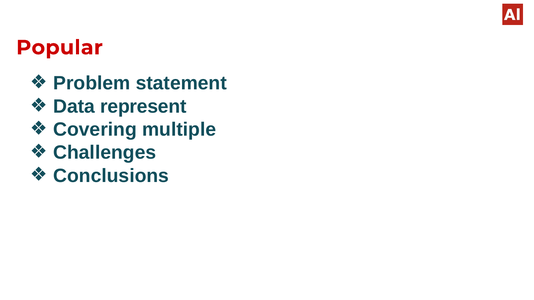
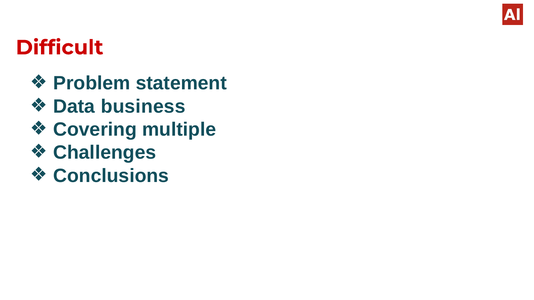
Popular: Popular -> Difficult
represent: represent -> business
